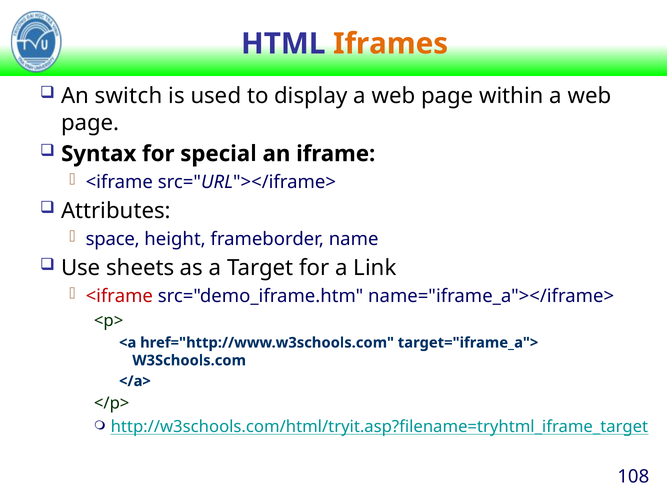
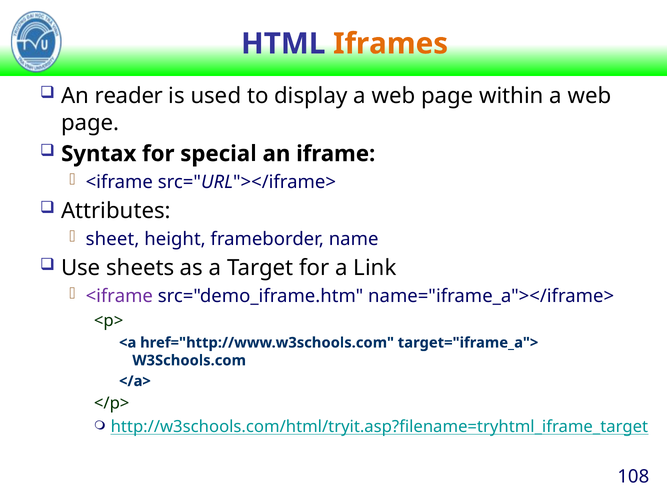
switch: switch -> reader
space: space -> sheet
<iframe at (119, 296) colour: red -> purple
